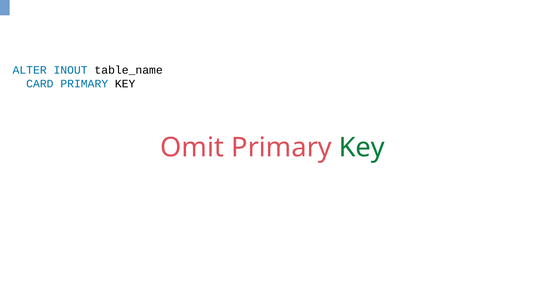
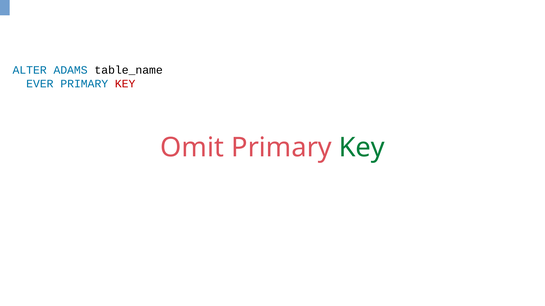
INOUT: INOUT -> ADAMS
CARD: CARD -> EVER
KEY at (125, 84) colour: black -> red
